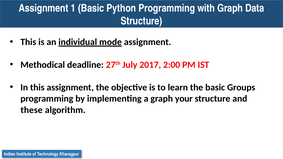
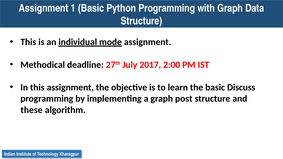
Groups: Groups -> Discuss
your: your -> post
